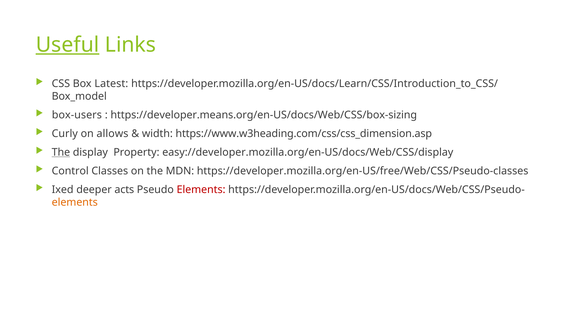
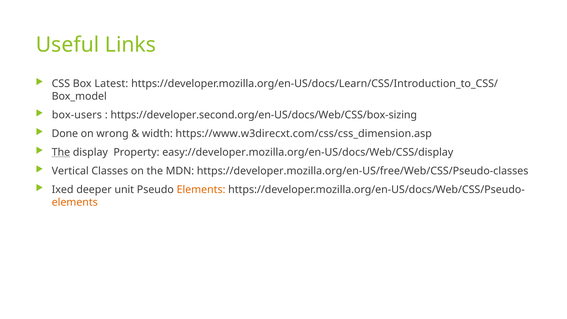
Useful underline: present -> none
https://developer.means.org/en-US/docs/Web/CSS/box-sizing: https://developer.means.org/en-US/docs/Web/CSS/box-sizing -> https://developer.second.org/en-US/docs/Web/CSS/box-sizing
Curly: Curly -> Done
allows: allows -> wrong
https://www.w3heading.com/css/css_dimension.asp: https://www.w3heading.com/css/css_dimension.asp -> https://www.w3direcxt.com/css/css_dimension.asp
Control: Control -> Vertical
acts: acts -> unit
Elements at (201, 190) colour: red -> orange
